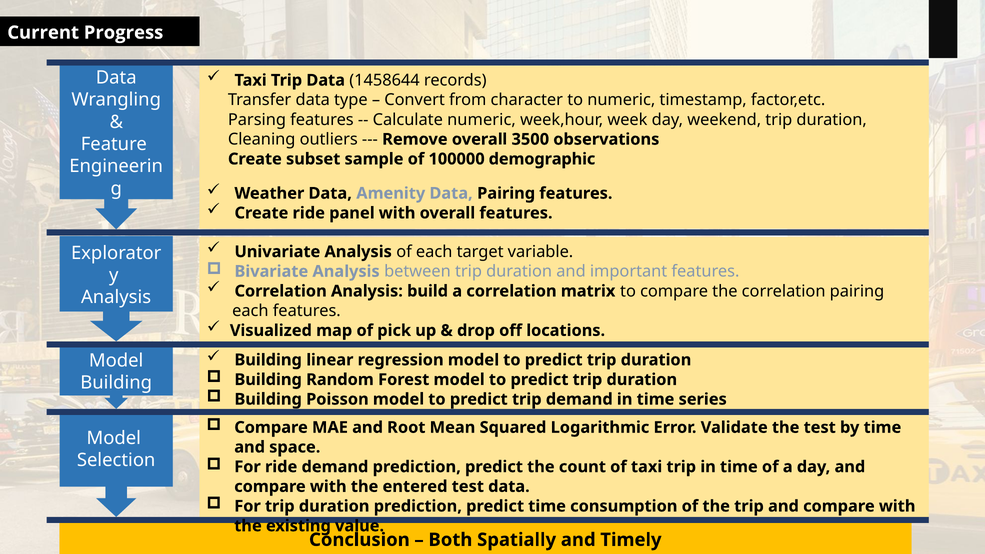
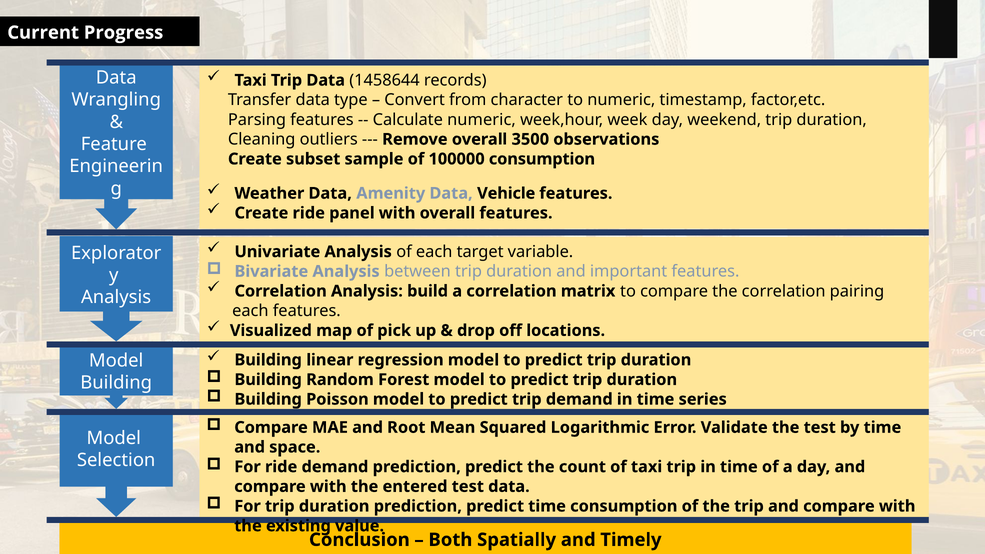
100000 demographic: demographic -> consumption
Data Pairing: Pairing -> Vehicle
